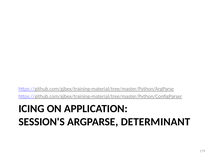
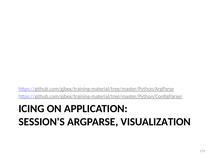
DETERMINANT: DETERMINANT -> VISUALIZATION
